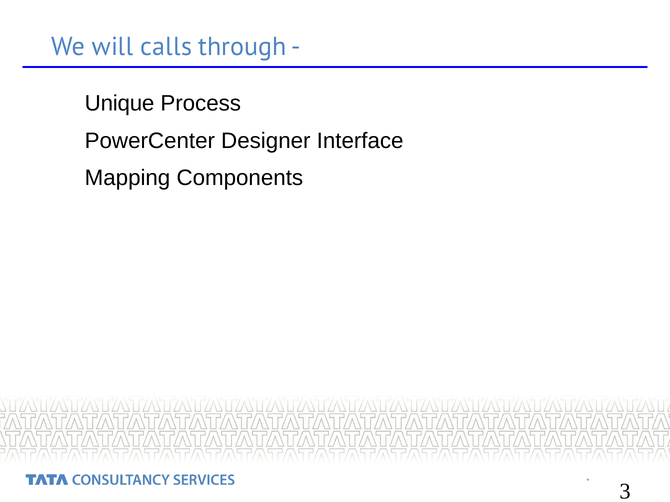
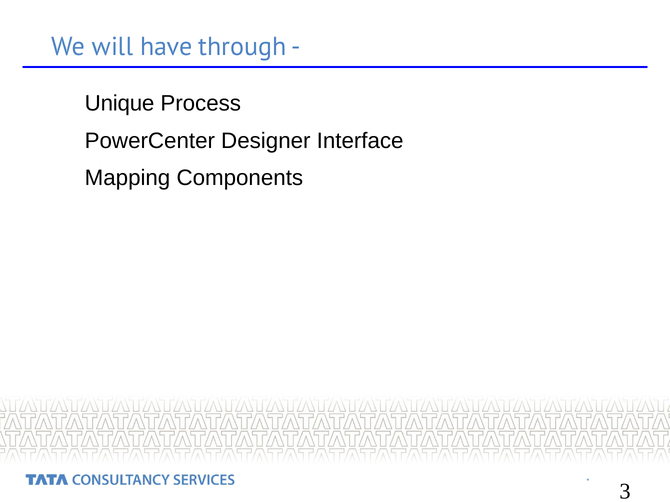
calls: calls -> have
